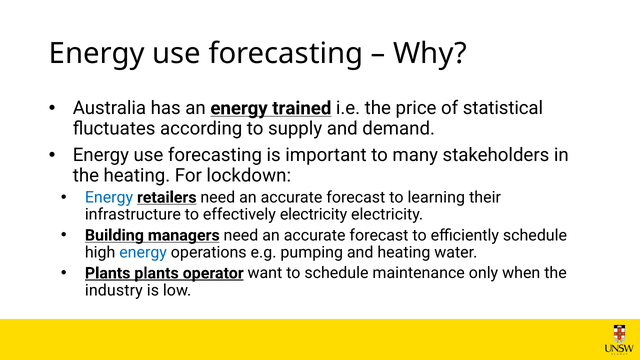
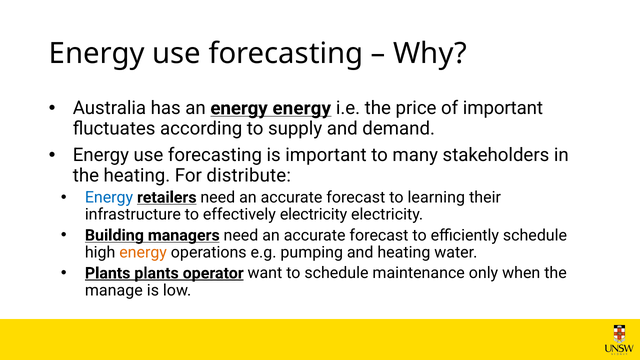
energy trained: trained -> energy
of statistical: statistical -> important
lockdown: lockdown -> distribute
energy at (143, 253) colour: blue -> orange
industry: industry -> manage
